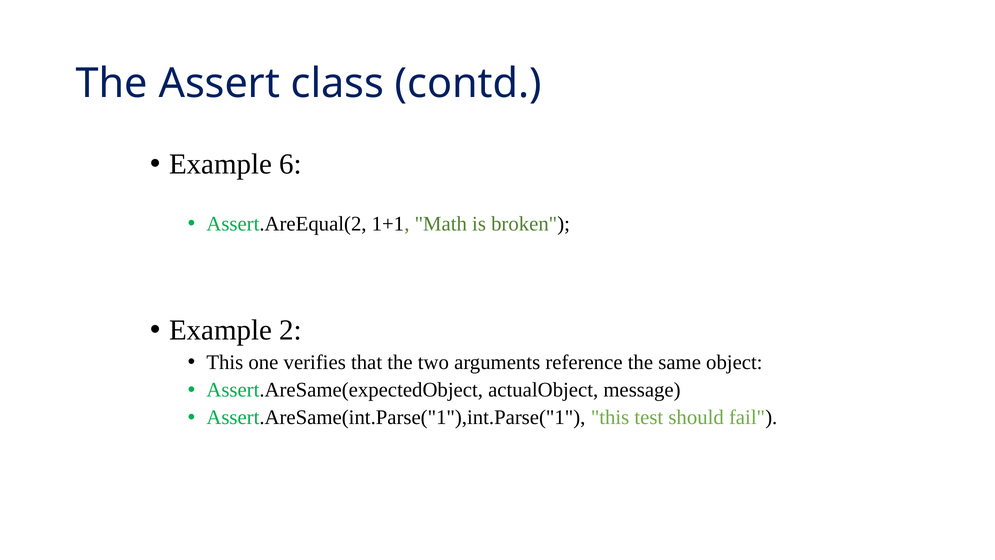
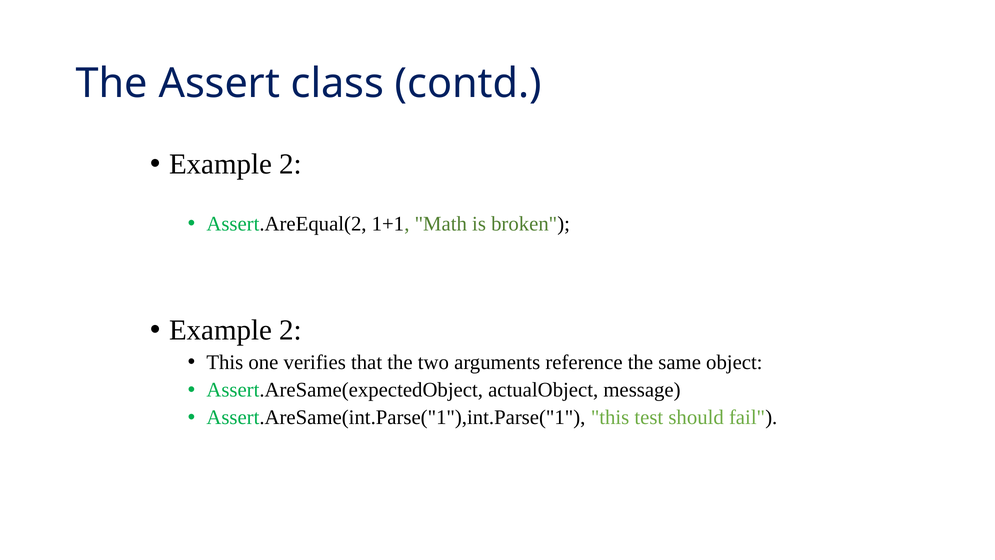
6 at (290, 164): 6 -> 2
